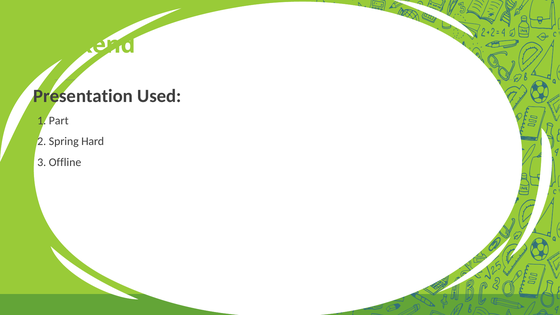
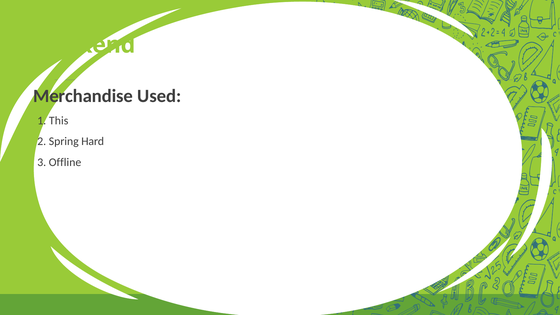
Presentation: Presentation -> Merchandise
Part: Part -> This
